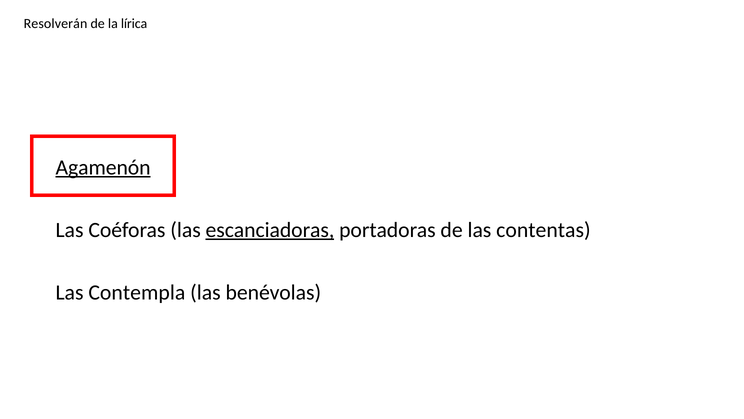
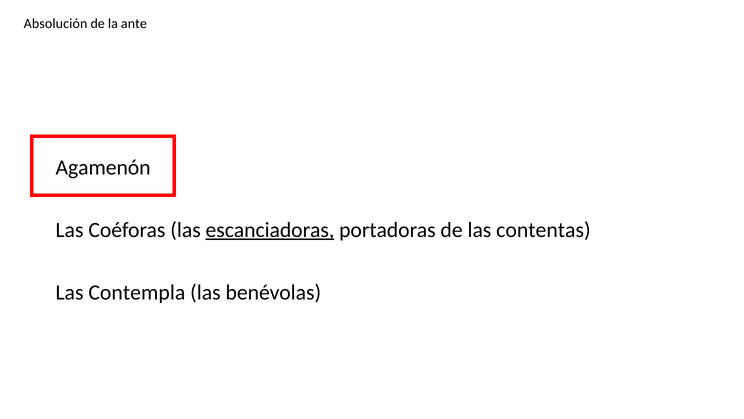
Resolverán: Resolverán -> Absolución
lírica: lírica -> ante
Agamenón underline: present -> none
